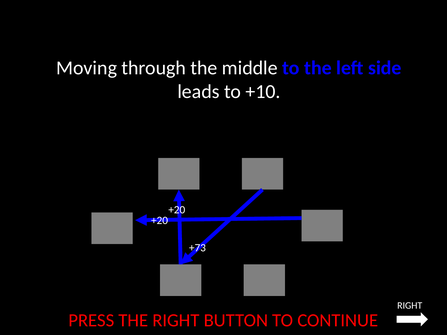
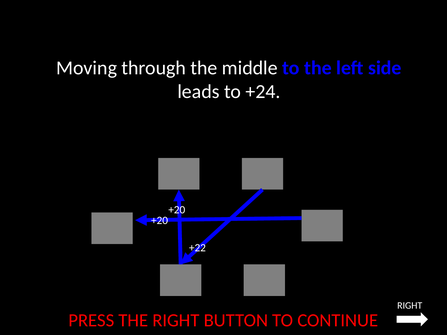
+10: +10 -> +24
+73: +73 -> +22
